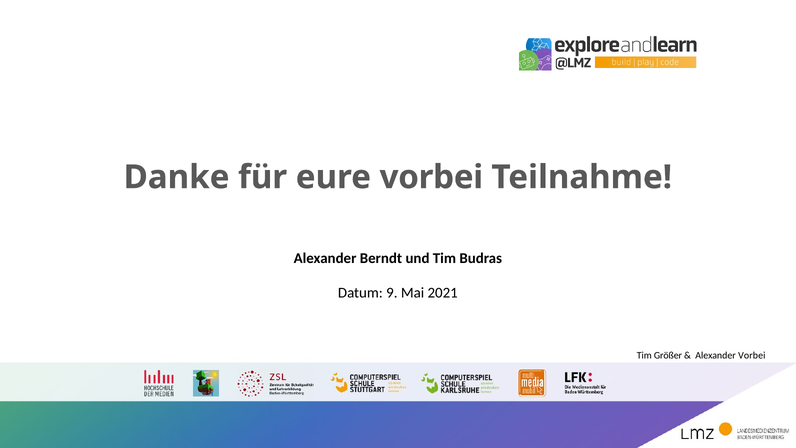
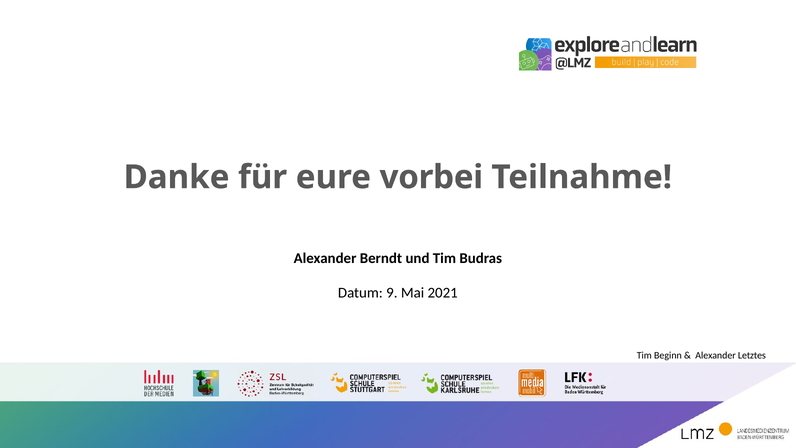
Größer: Größer -> Beginn
Alexander Vorbei: Vorbei -> Letztes
